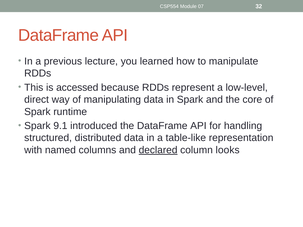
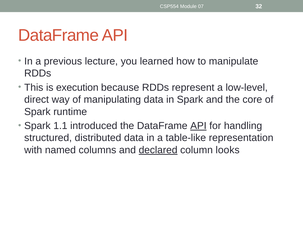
accessed: accessed -> execution
9.1: 9.1 -> 1.1
API at (198, 126) underline: none -> present
